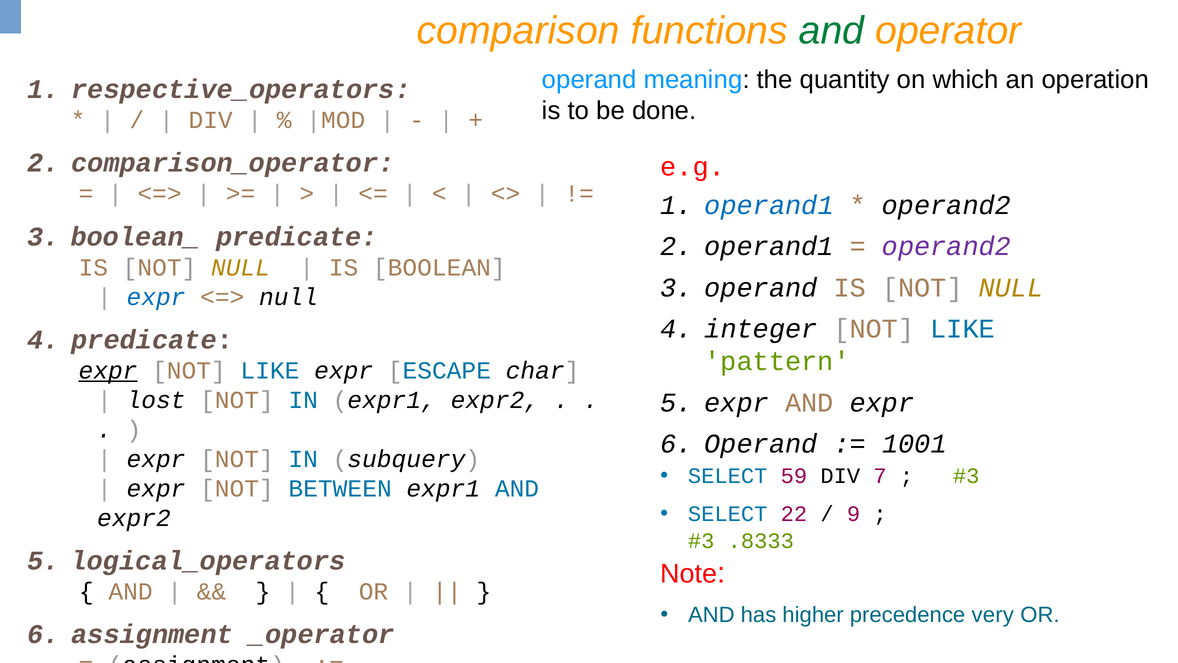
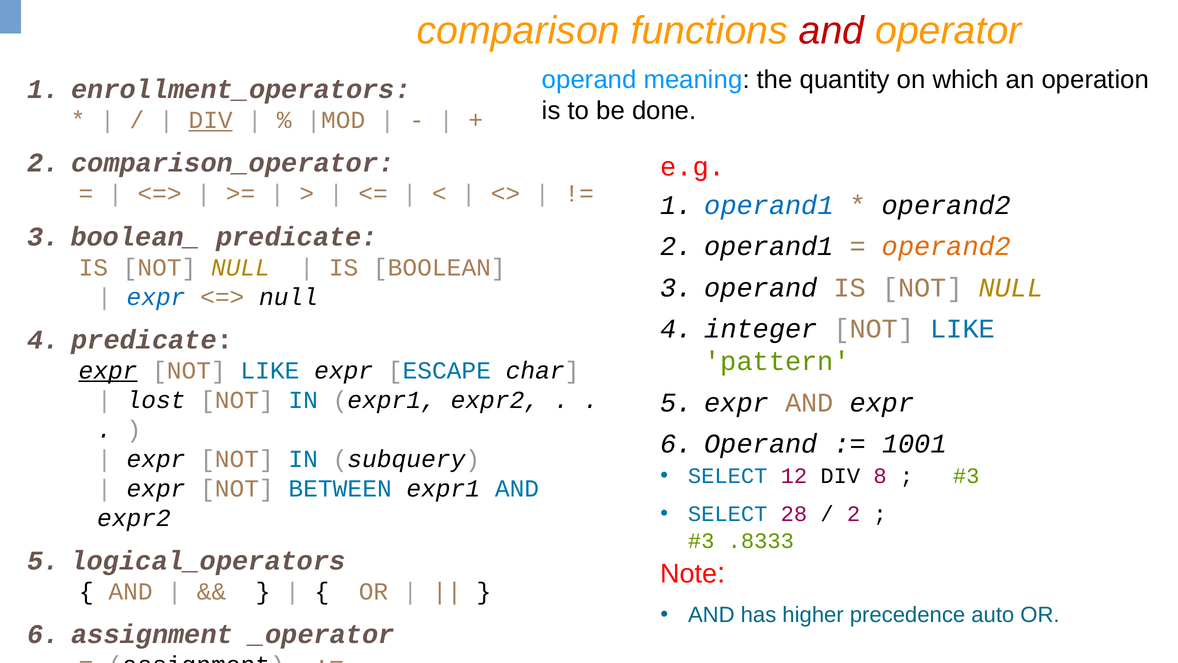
and at (832, 31) colour: green -> red
respective_operators: respective_operators -> enrollment_operators
DIV at (211, 120) underline: none -> present
operand2 at (946, 246) colour: purple -> orange
59: 59 -> 12
7: 7 -> 8
22: 22 -> 28
9 at (854, 514): 9 -> 2
very: very -> auto
